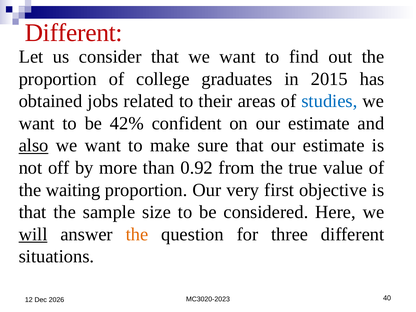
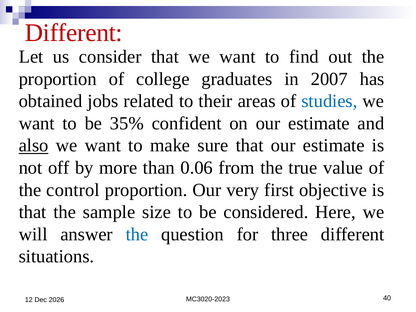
2015: 2015 -> 2007
42%: 42% -> 35%
0.92: 0.92 -> 0.06
waiting: waiting -> control
will underline: present -> none
the at (137, 234) colour: orange -> blue
